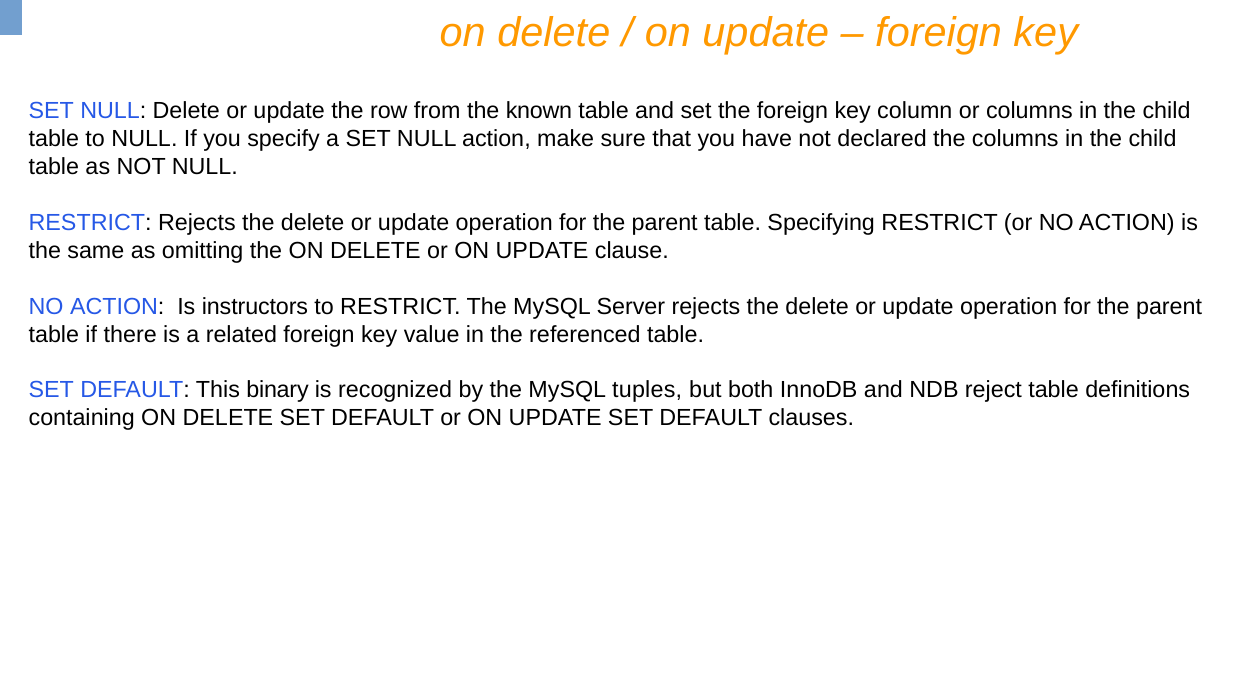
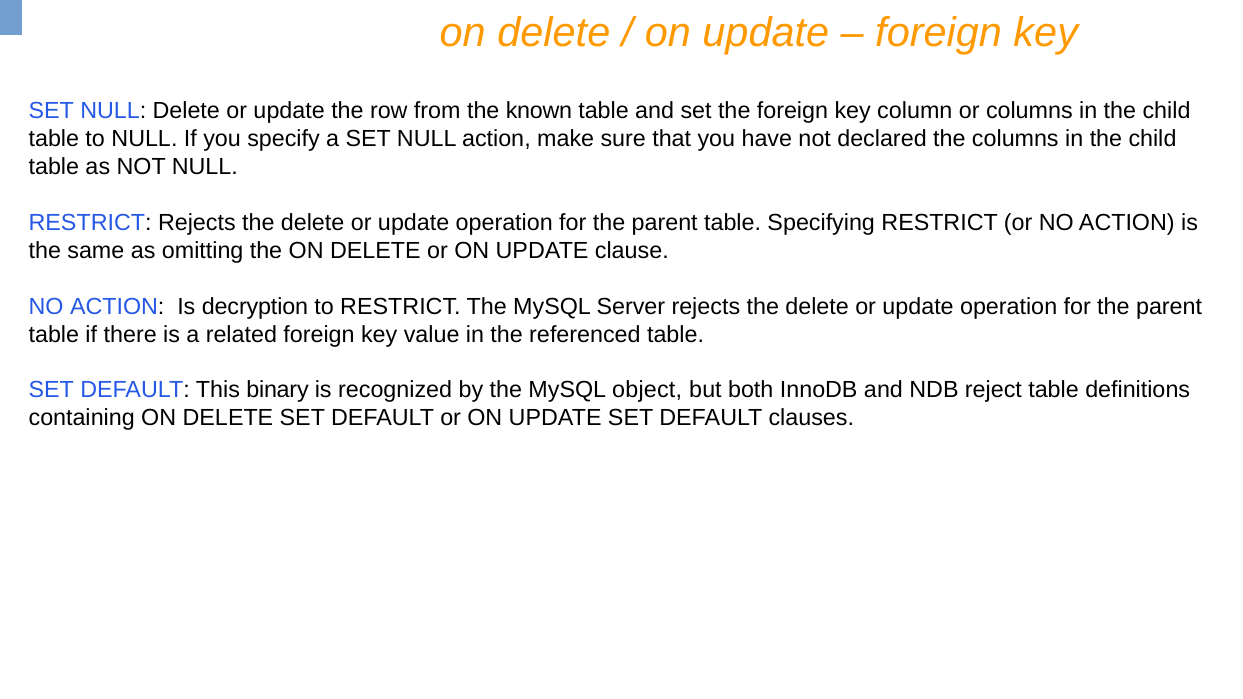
instructors: instructors -> decryption
tuples: tuples -> object
